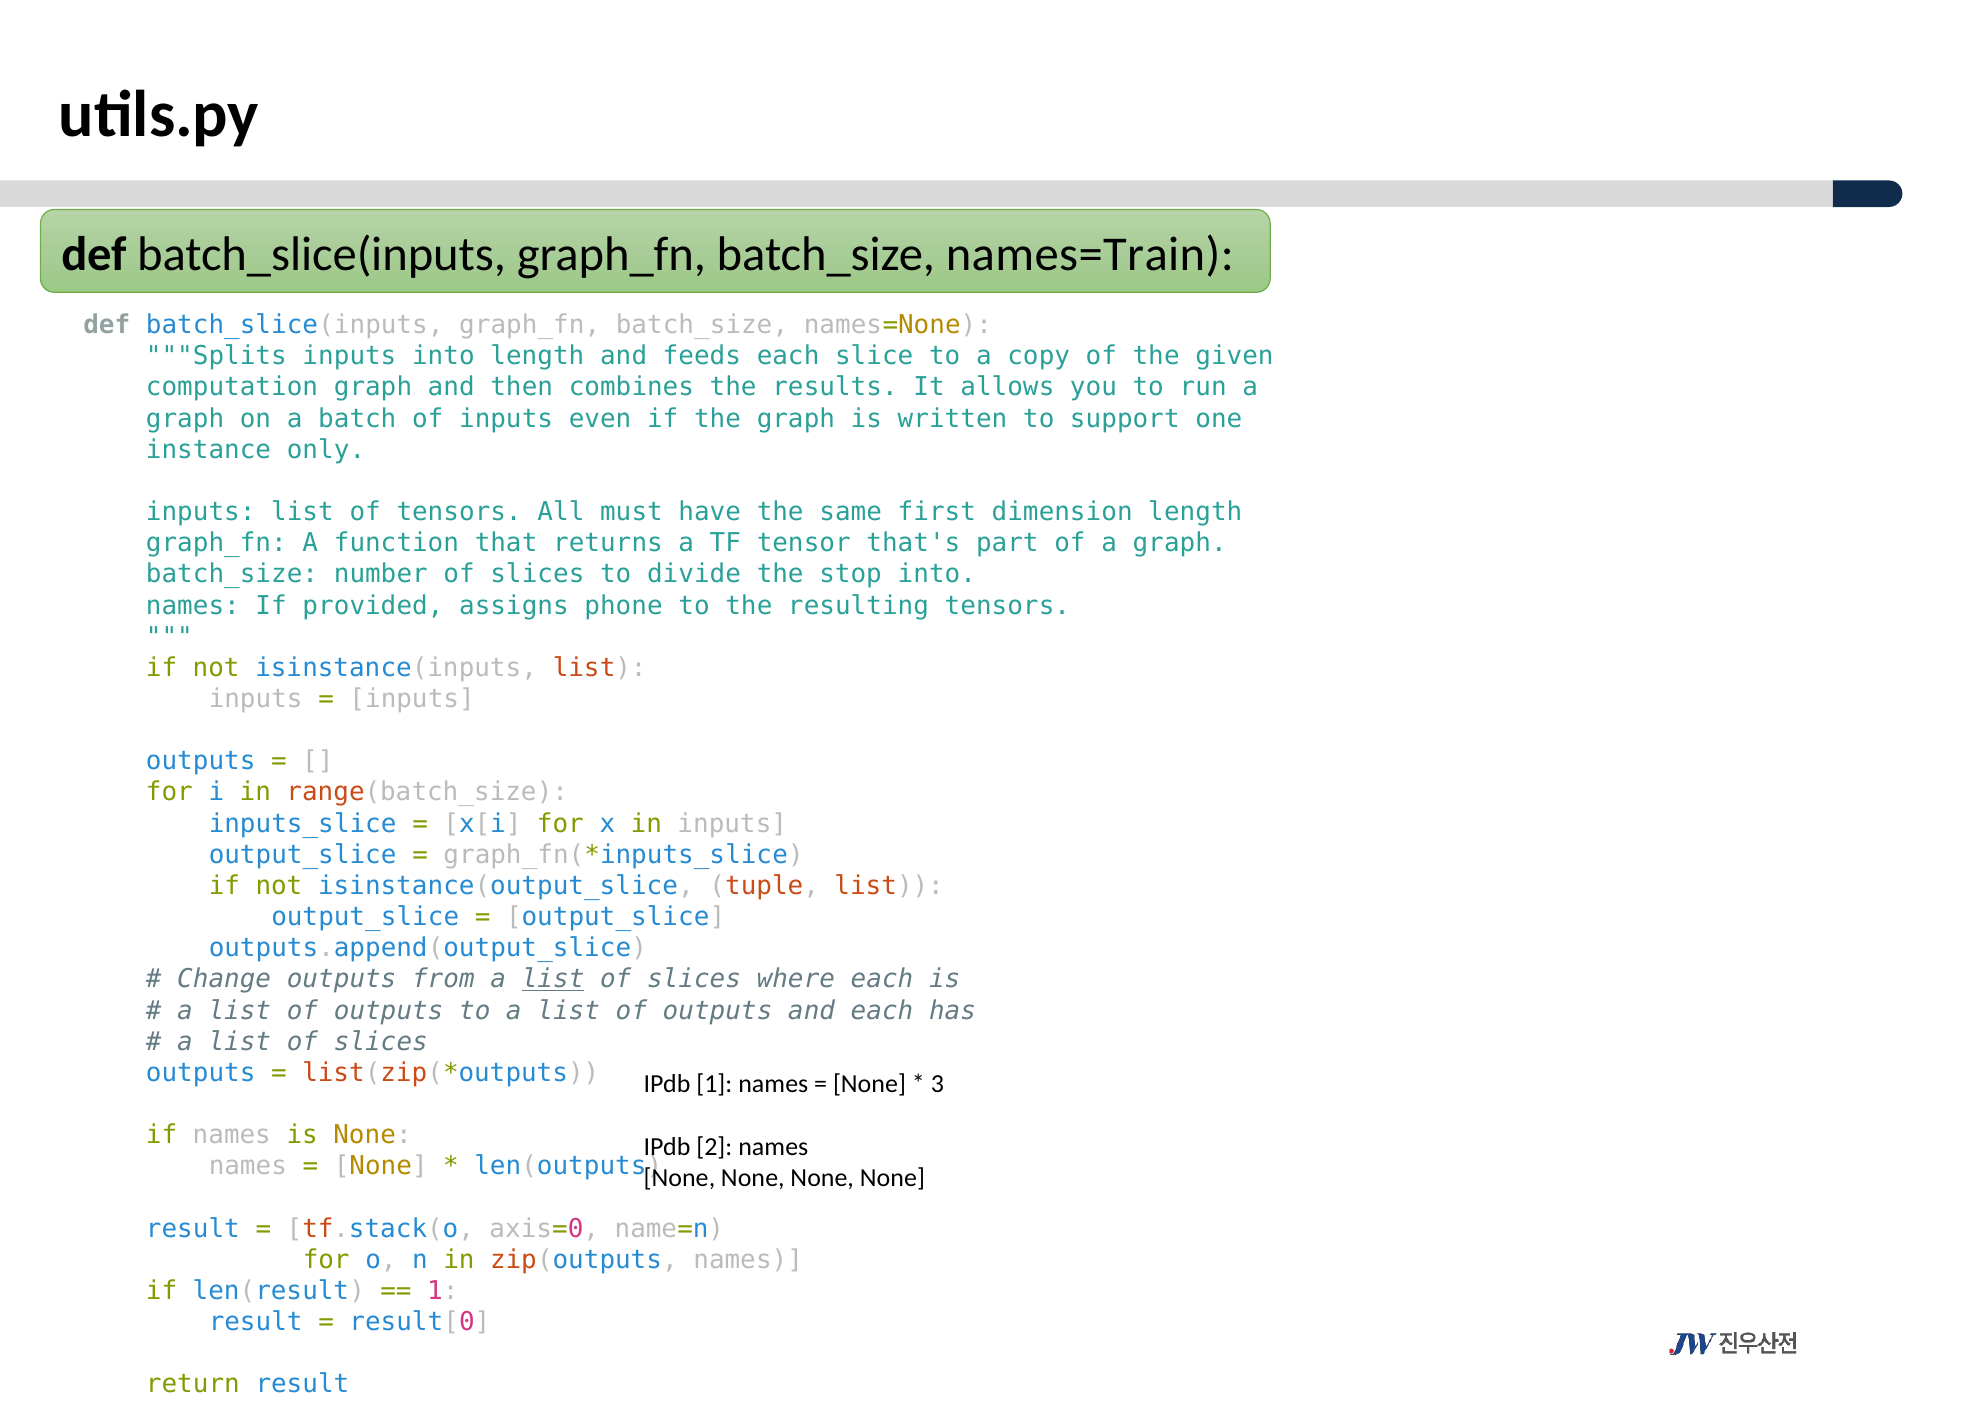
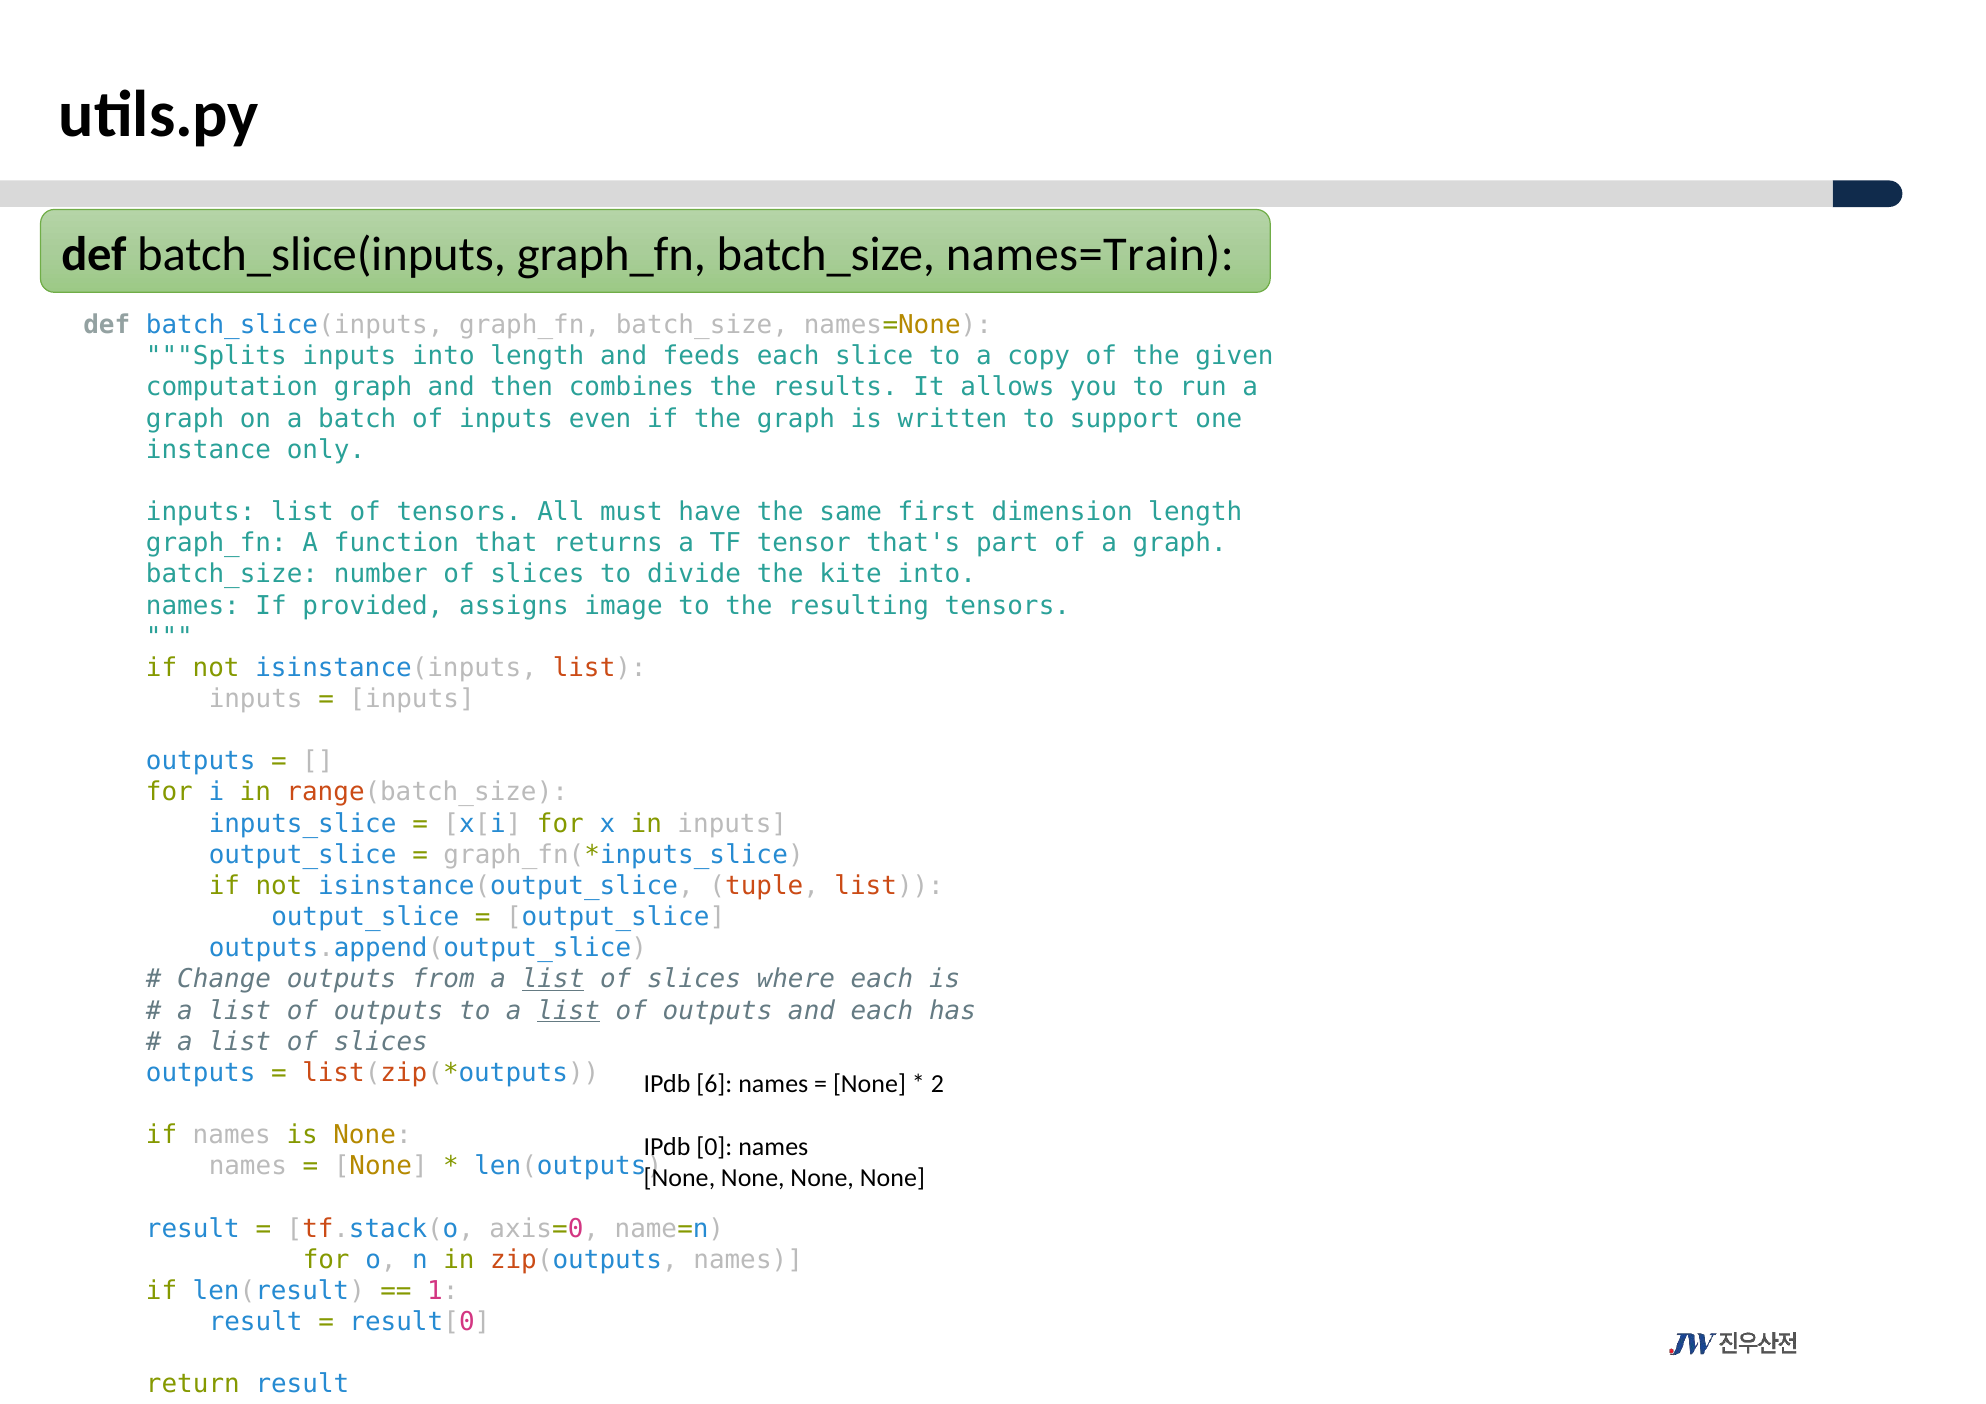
stop: stop -> kite
phone: phone -> image
list at (569, 1011) underline: none -> present
IPdb 1: 1 -> 6
3: 3 -> 2
2: 2 -> 0
